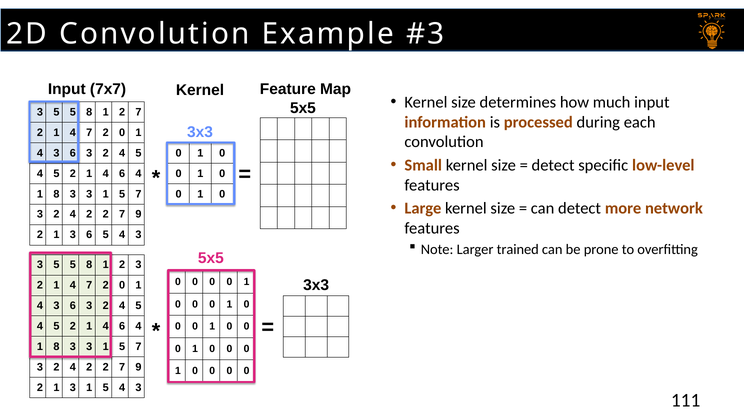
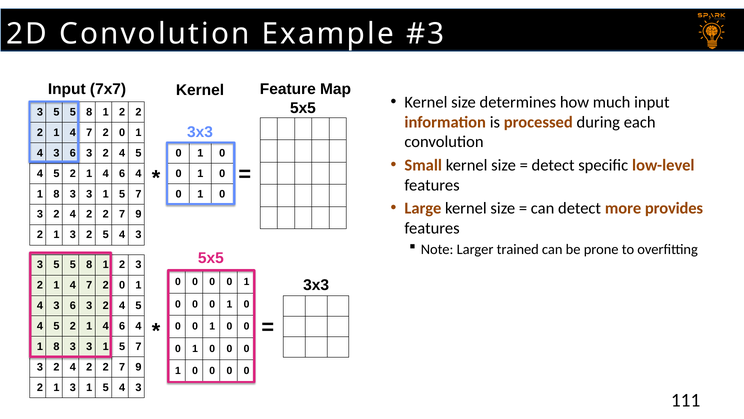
1 2 7: 7 -> 2
network: network -> provides
1 3 6: 6 -> 2
